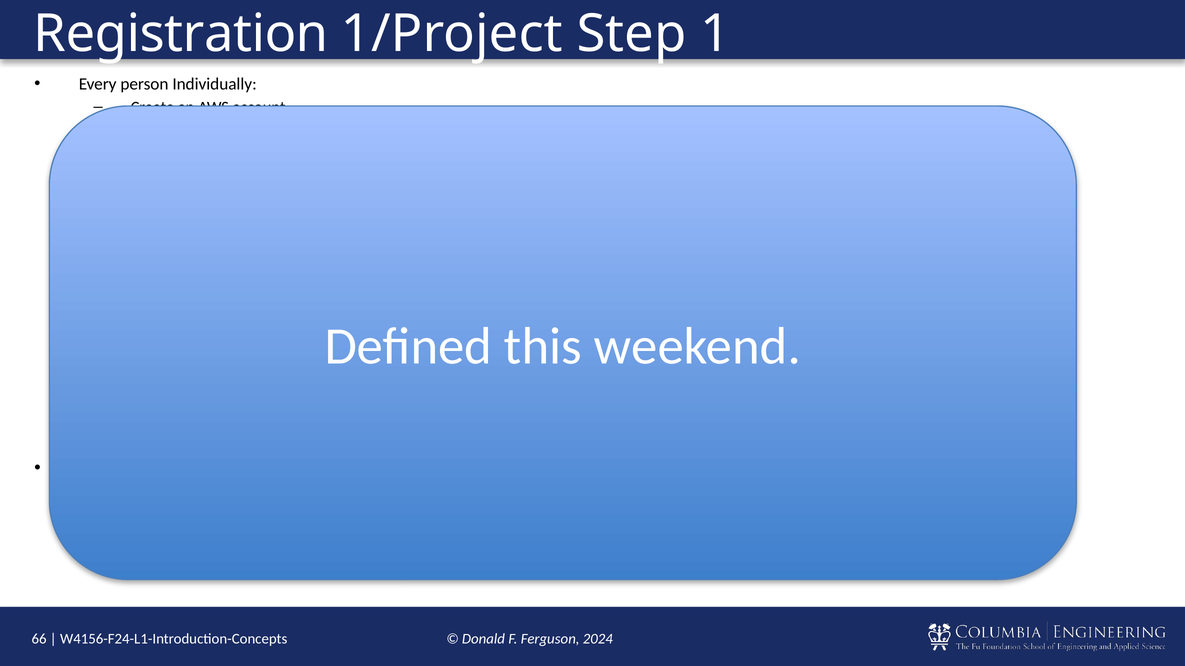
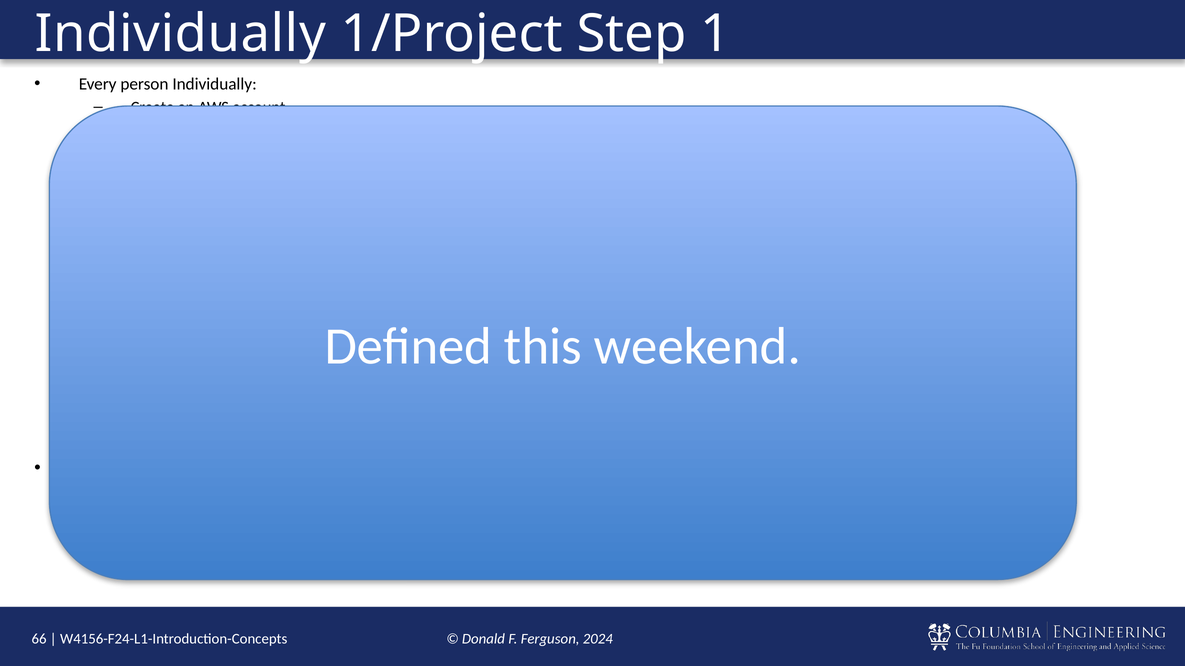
Registration at (181, 34): Registration -> Individually
